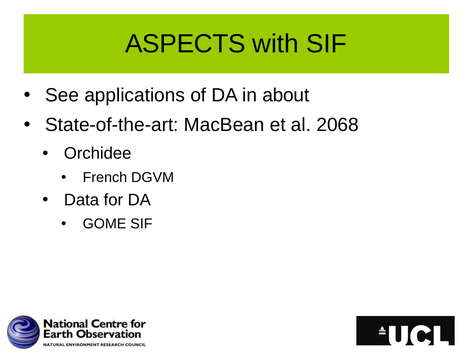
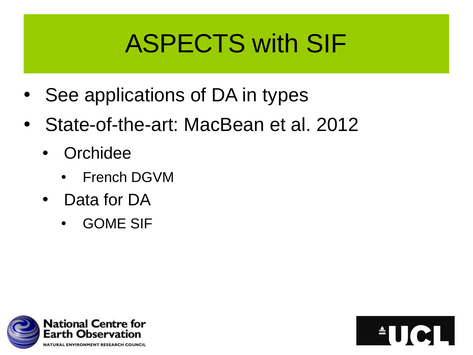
about: about -> types
2068: 2068 -> 2012
